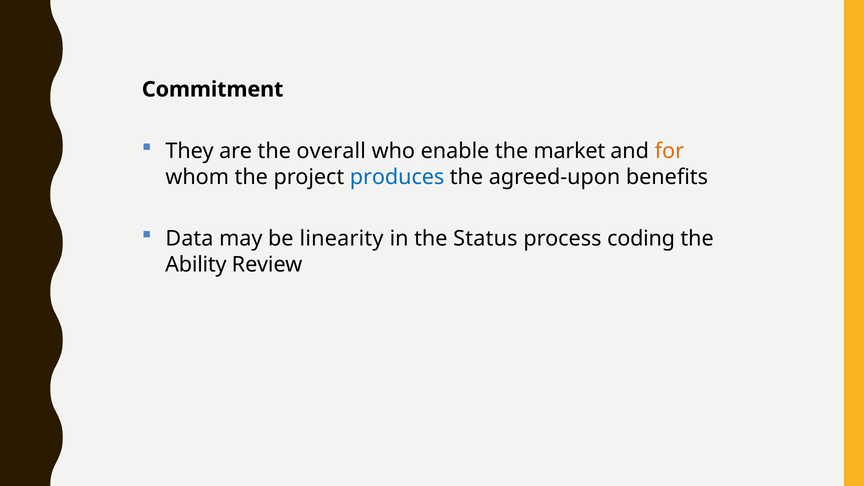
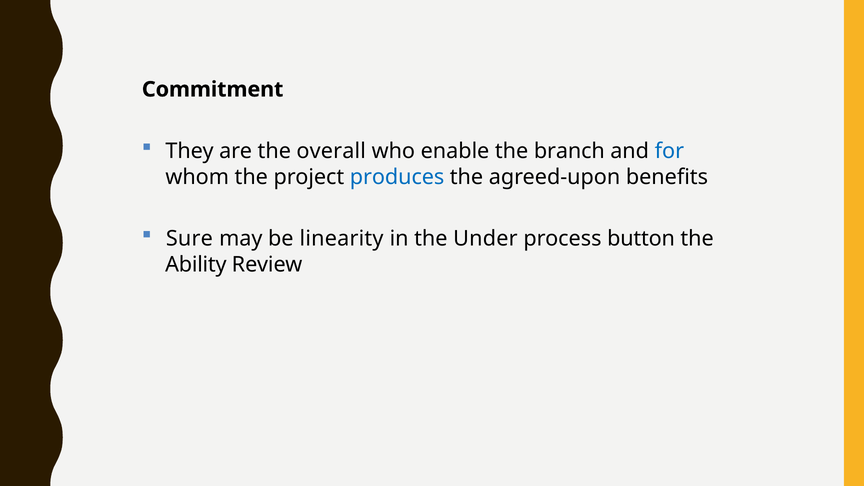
market: market -> branch
for colour: orange -> blue
Data: Data -> Sure
Status: Status -> Under
coding: coding -> button
